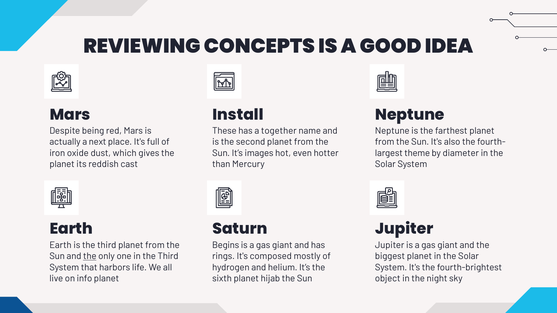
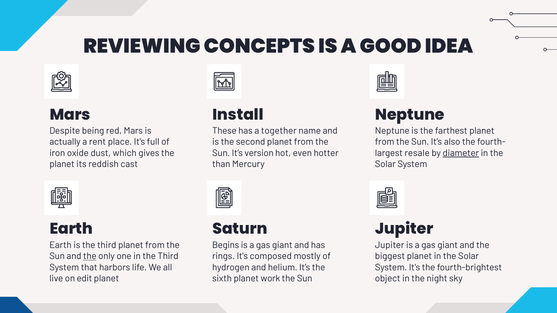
next: next -> rent
images: images -> version
theme: theme -> resale
diameter underline: none -> present
info: info -> edit
hijab: hijab -> work
